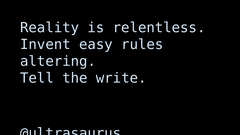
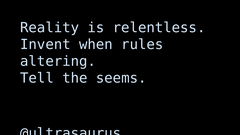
easy: easy -> when
write: write -> seems
